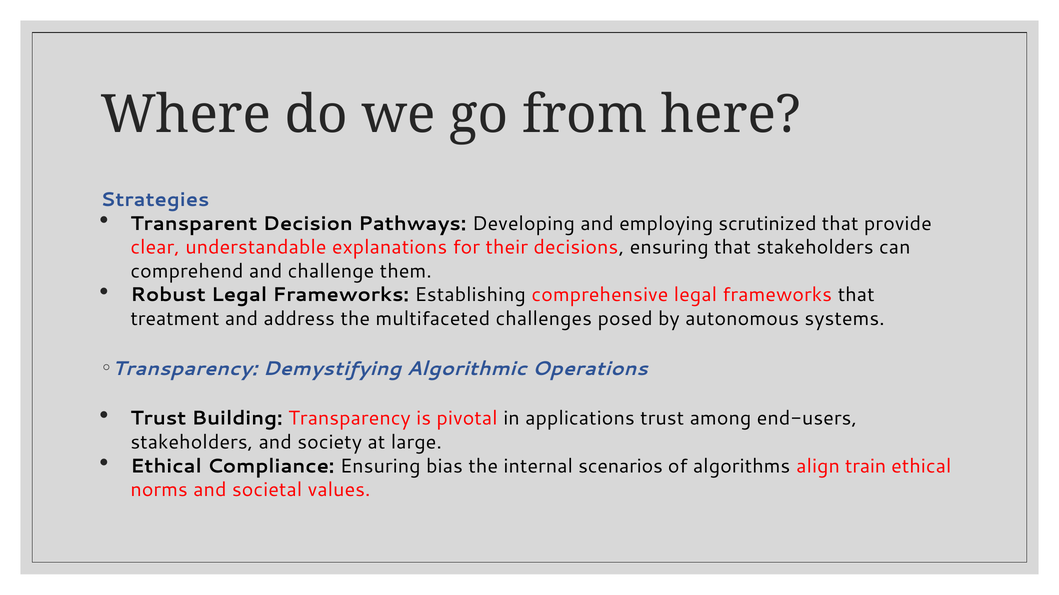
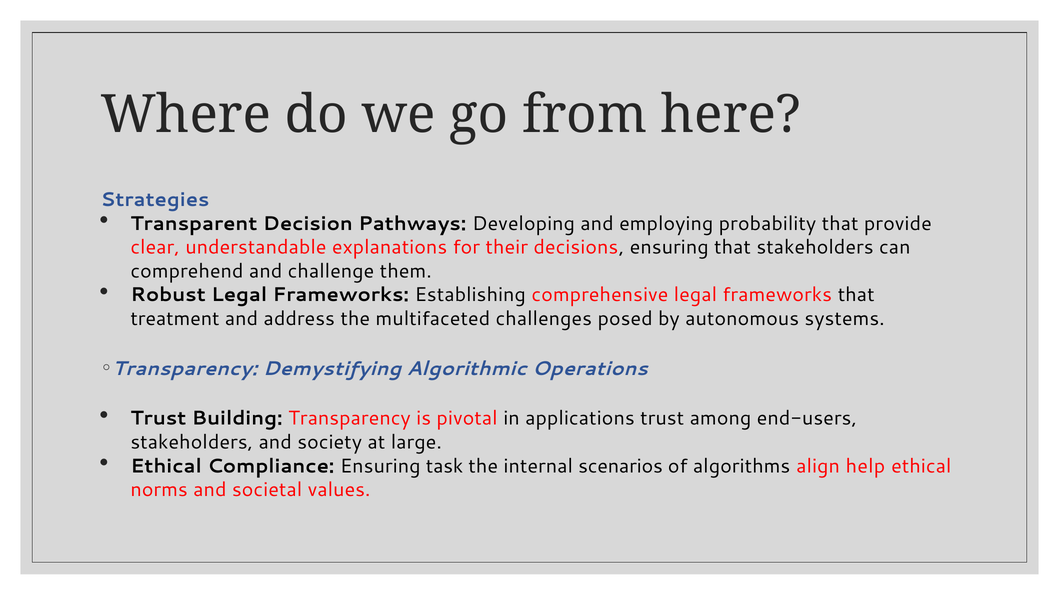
scrutinized: scrutinized -> probability
bias: bias -> task
train: train -> help
